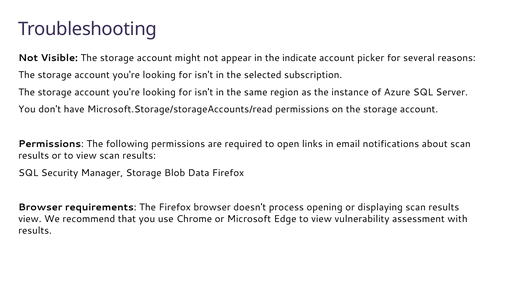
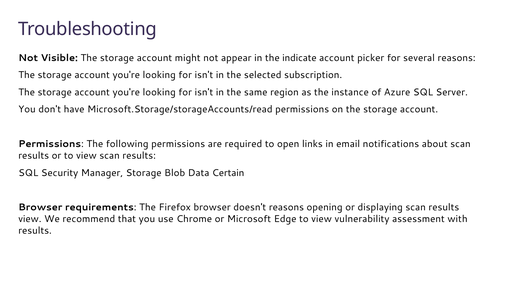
Data Firefox: Firefox -> Certain
doesn't process: process -> reasons
